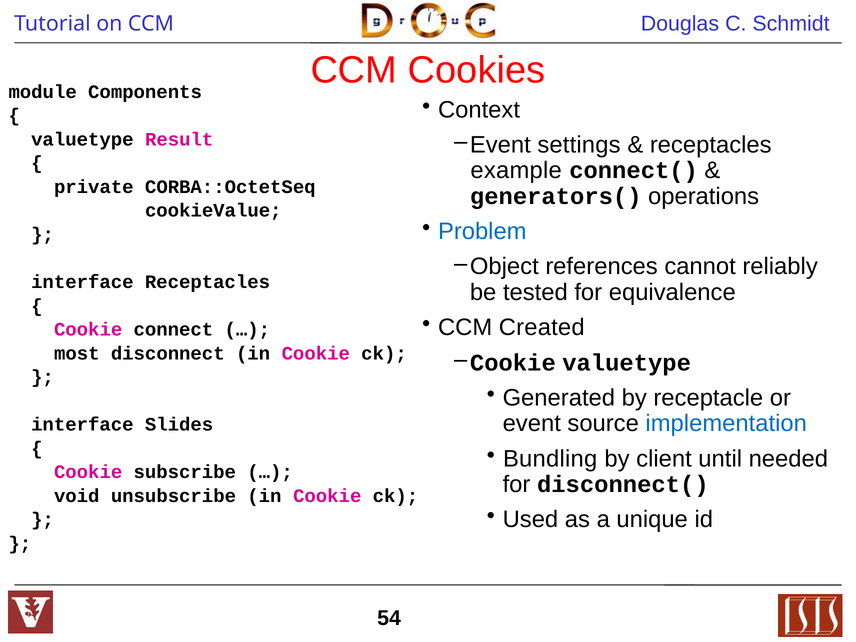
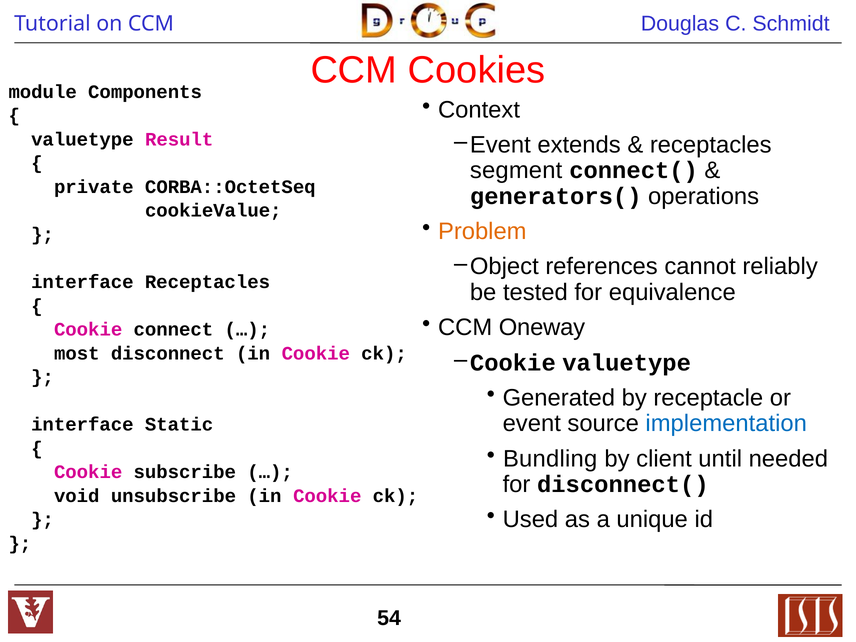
settings: settings -> extends
example: example -> segment
Problem colour: blue -> orange
Created: Created -> Oneway
Slides: Slides -> Static
